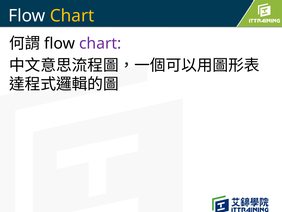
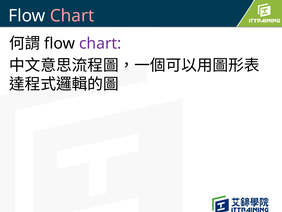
Chart at (72, 16) colour: yellow -> pink
